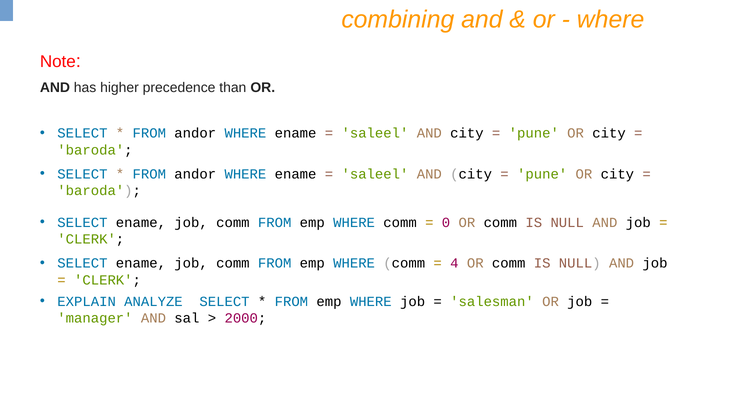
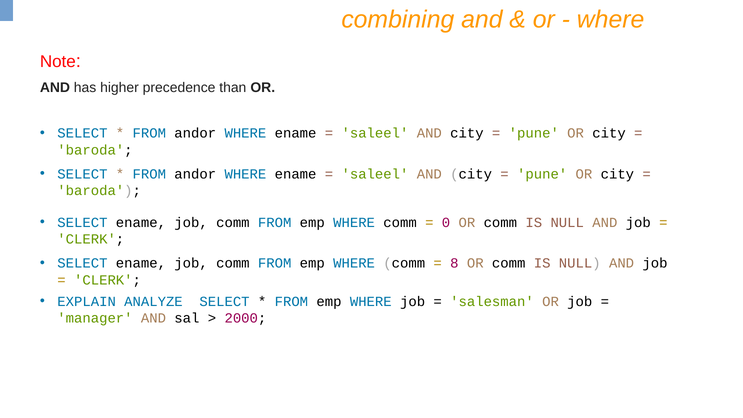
4: 4 -> 8
